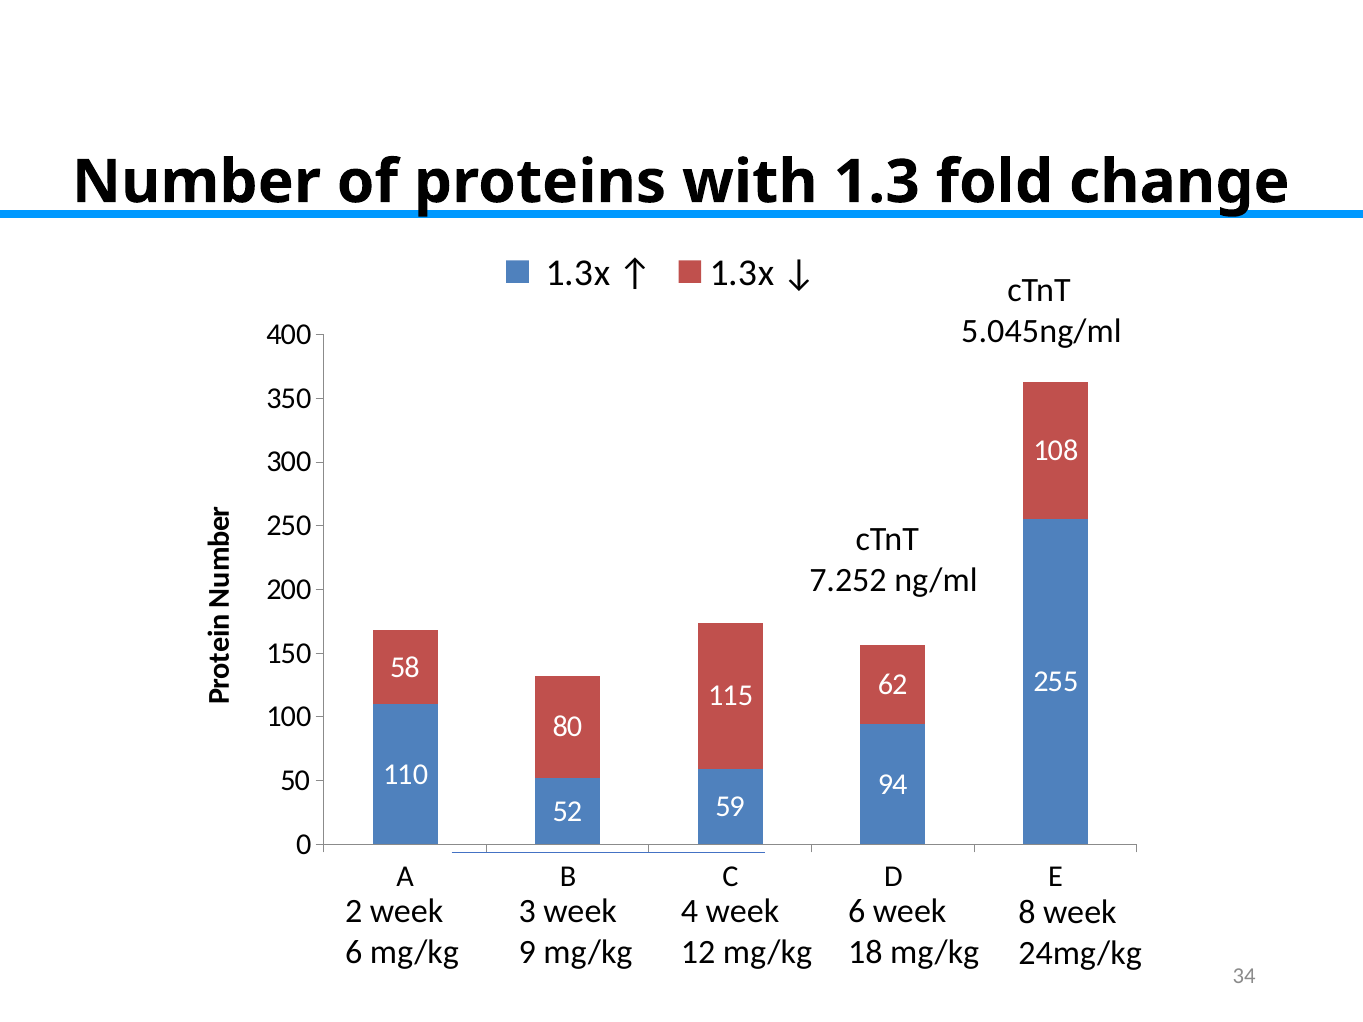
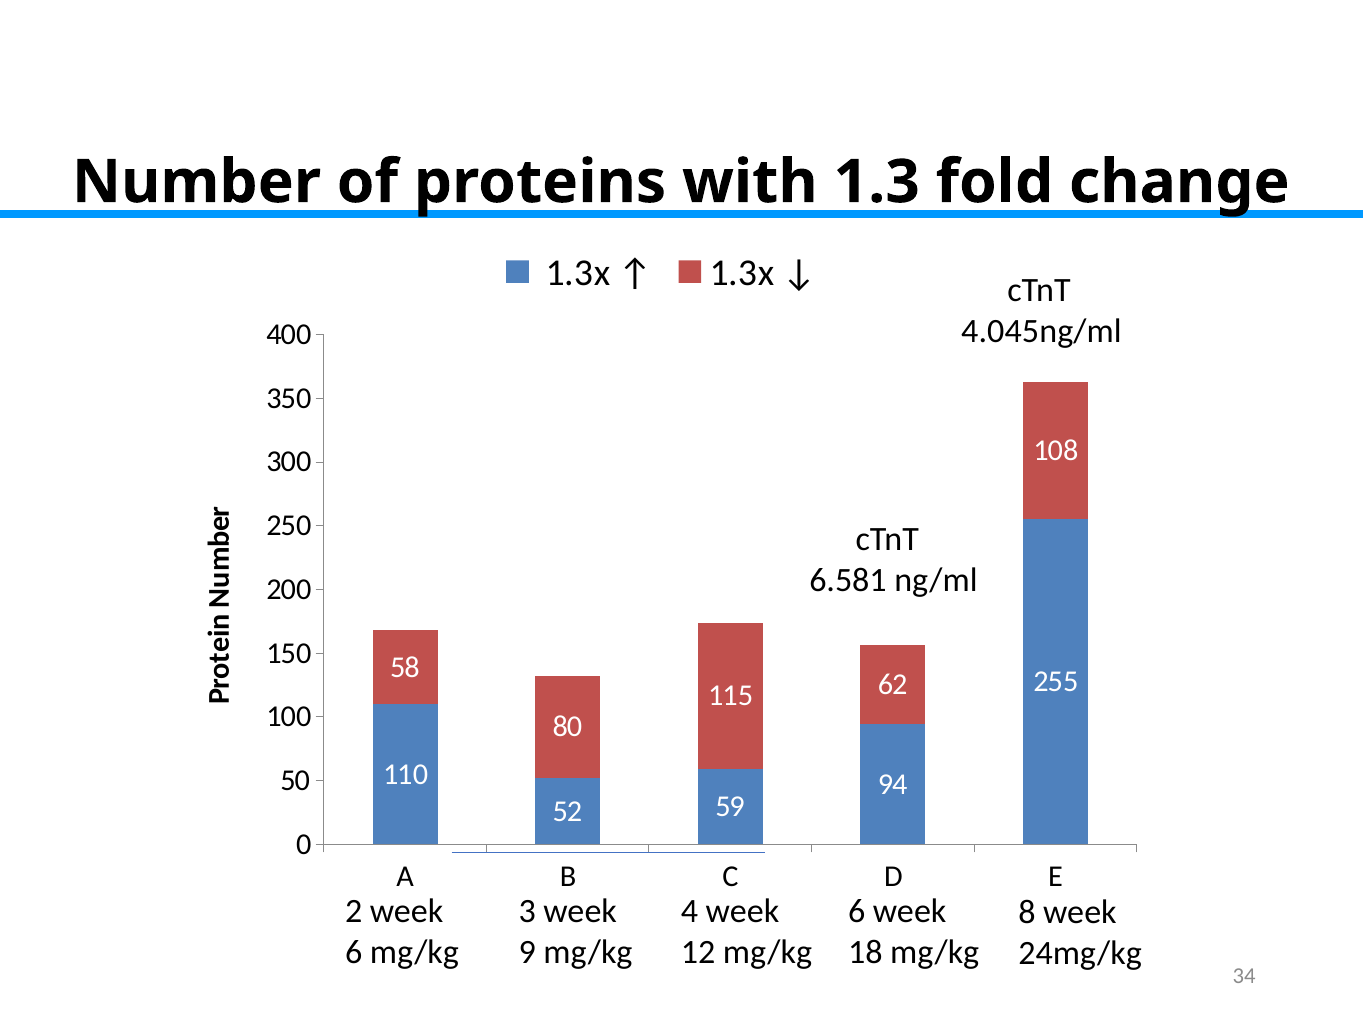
5.045ng/ml: 5.045ng/ml -> 4.045ng/ml
7.252: 7.252 -> 6.581
